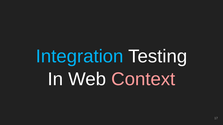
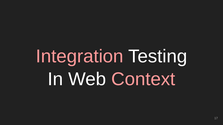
Integration colour: light blue -> pink
